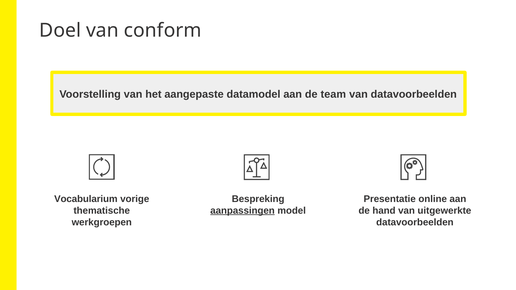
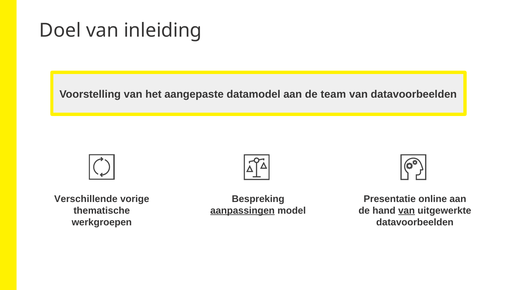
conform: conform -> inleiding
Vocabularium: Vocabularium -> Verschillende
van at (407, 211) underline: none -> present
